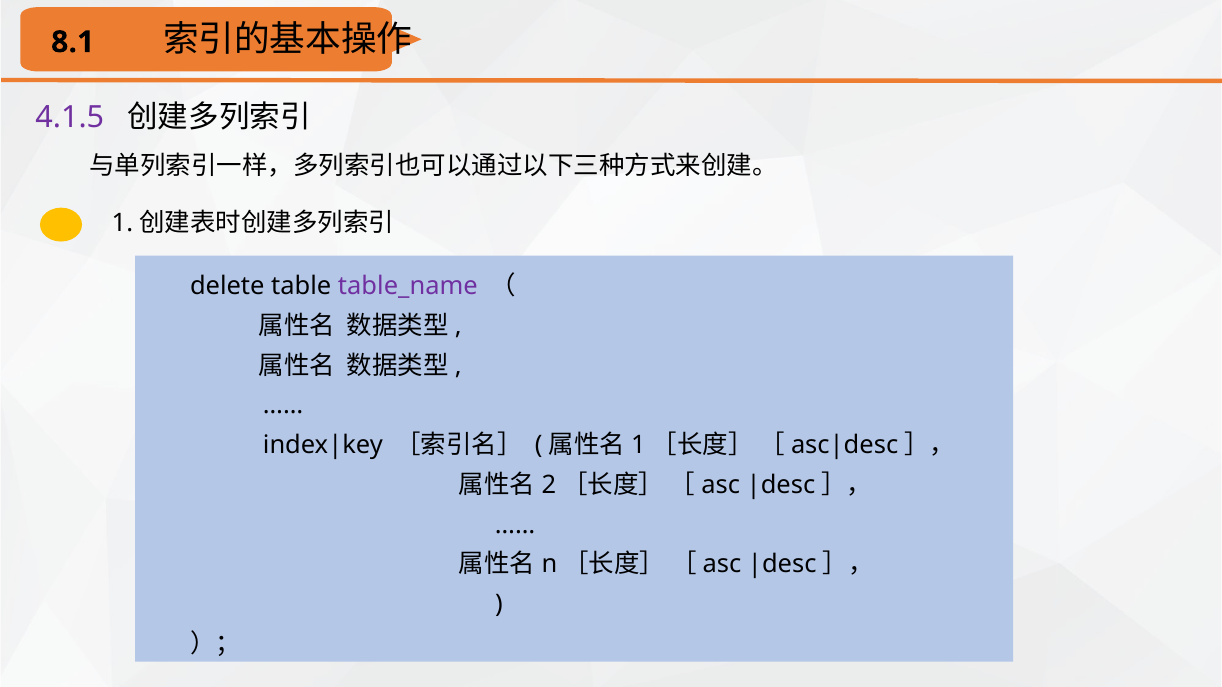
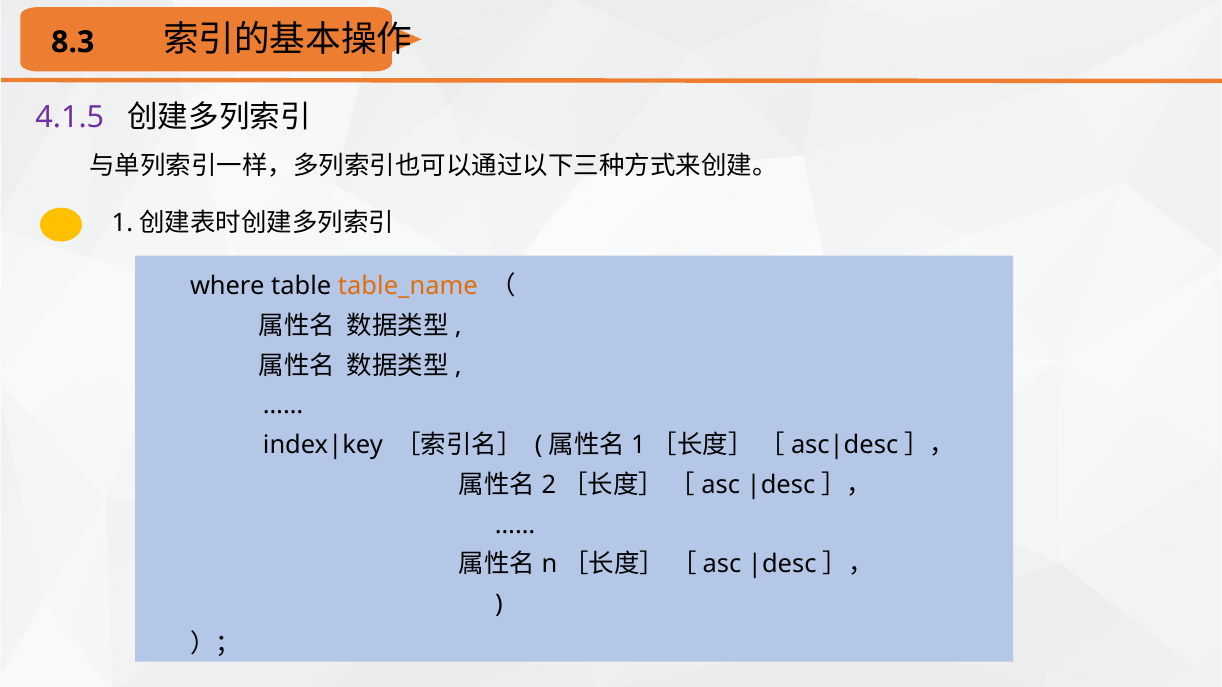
8.1: 8.1 -> 8.3
delete: delete -> where
table_name colour: purple -> orange
